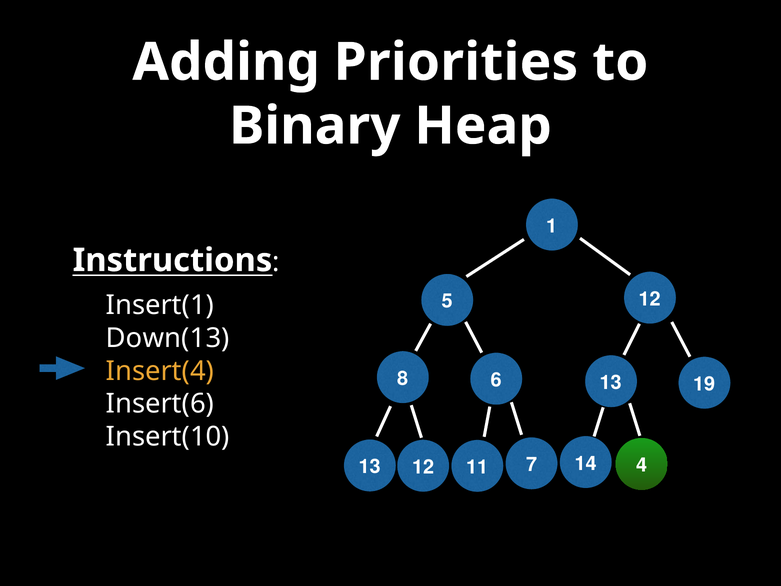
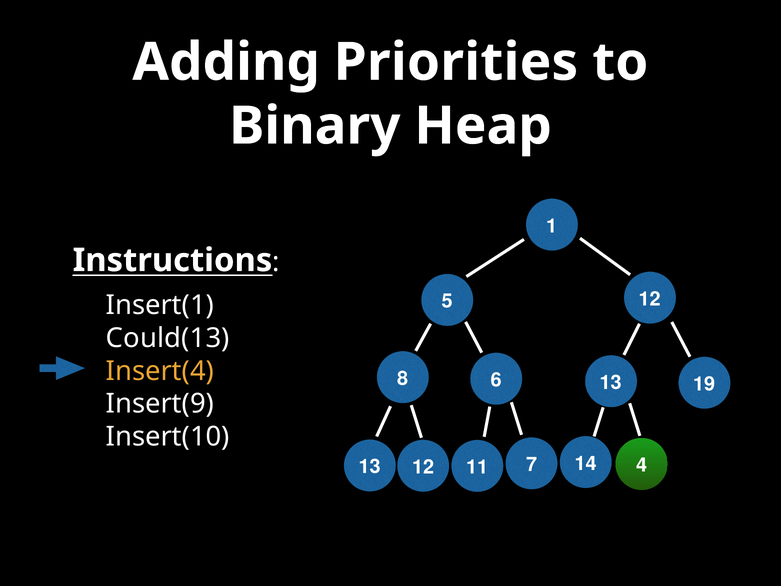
Down(13: Down(13 -> Could(13
Insert(6: Insert(6 -> Insert(9
